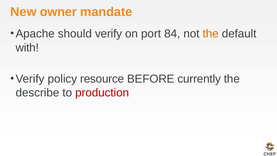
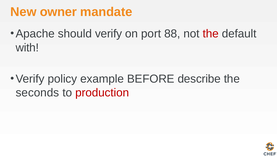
84: 84 -> 88
the at (211, 34) colour: orange -> red
resource: resource -> example
currently: currently -> describe
describe: describe -> seconds
